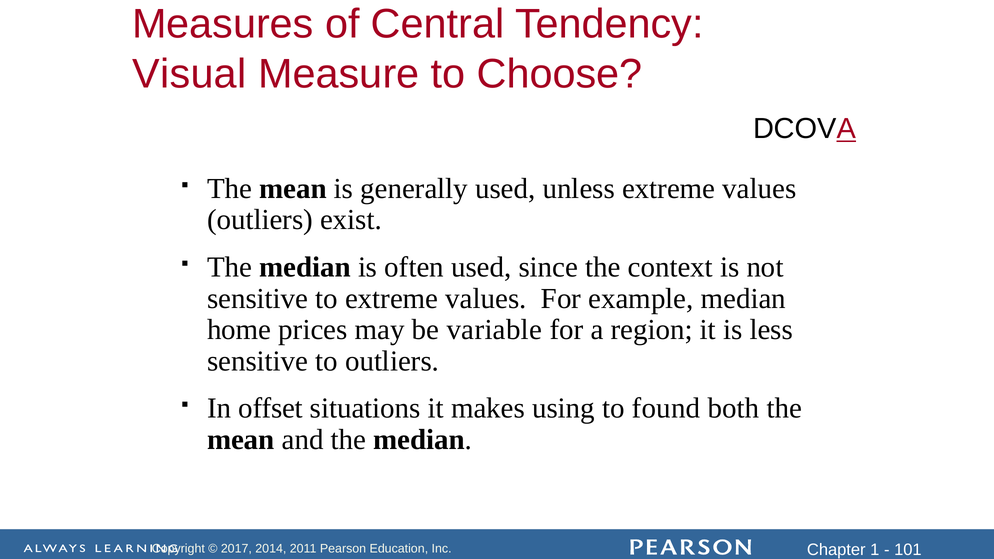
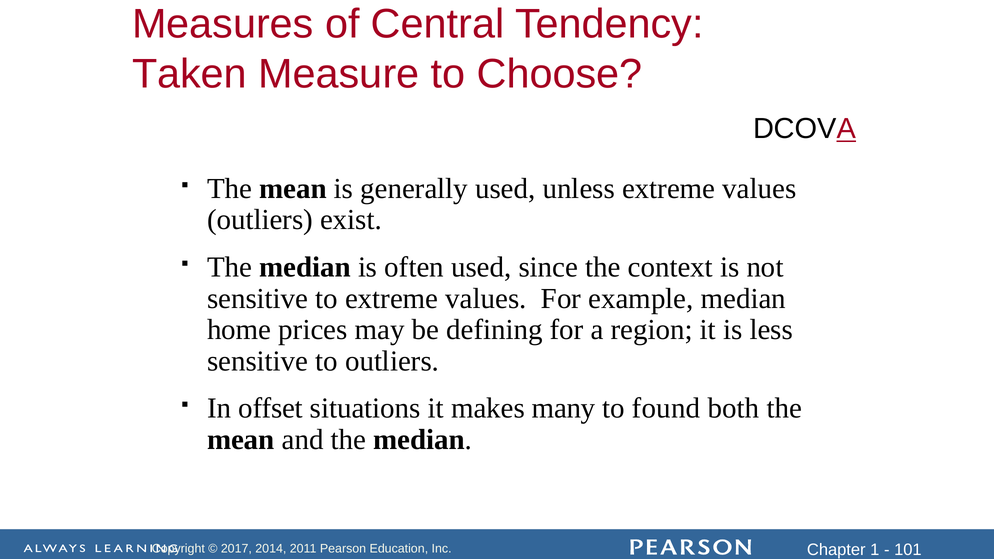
Visual: Visual -> Taken
variable: variable -> defining
using: using -> many
